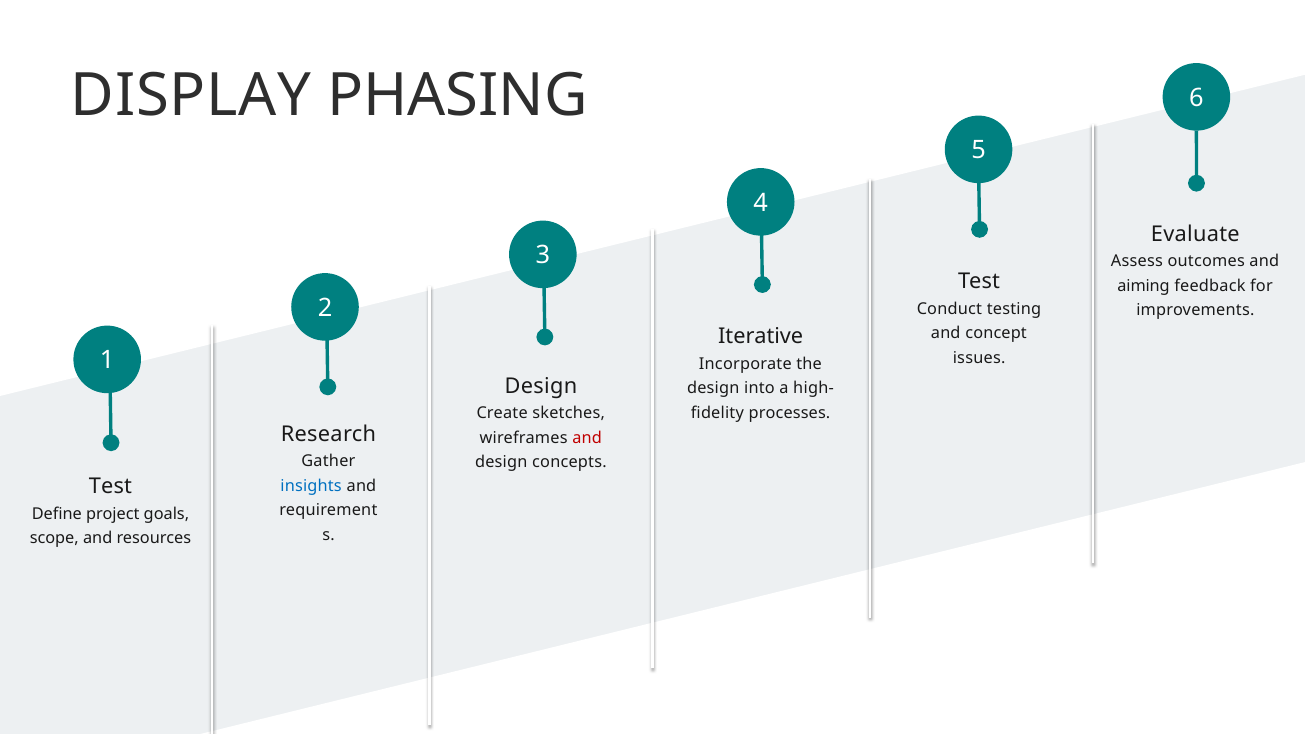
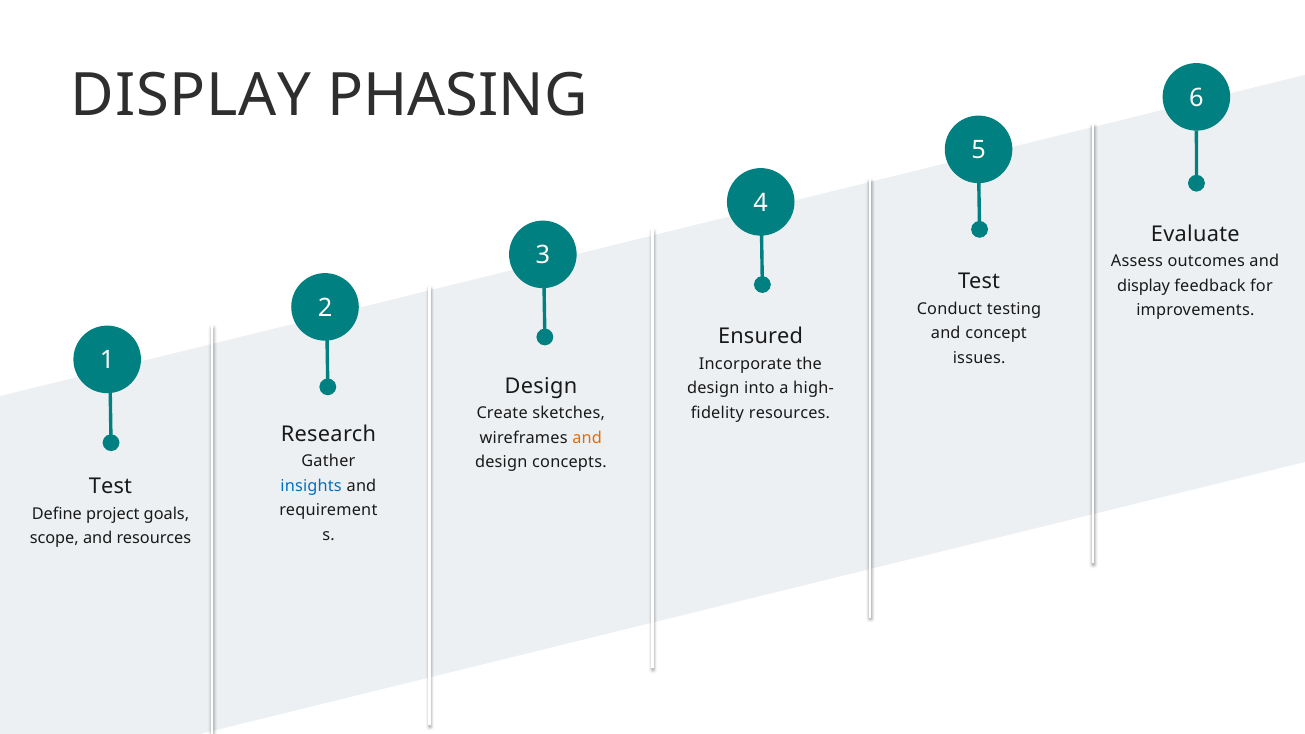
aiming at (1144, 286): aiming -> display
Iterative: Iterative -> Ensured
processes at (789, 413): processes -> resources
and at (587, 438) colour: red -> orange
